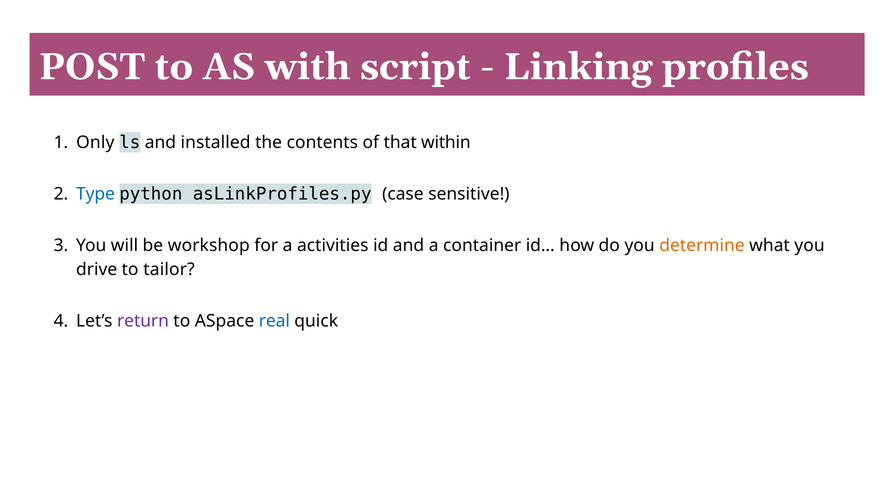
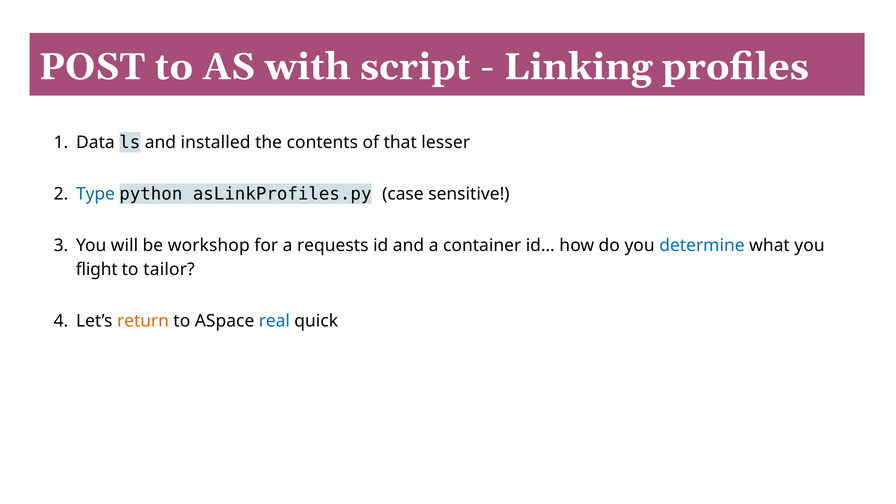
Only: Only -> Data
within: within -> lesser
activities: activities -> requests
determine colour: orange -> blue
drive: drive -> flight
return colour: purple -> orange
